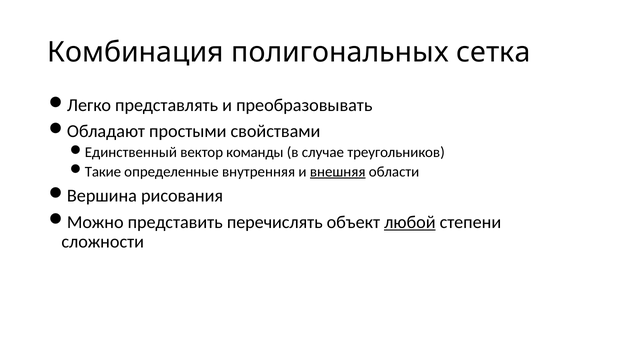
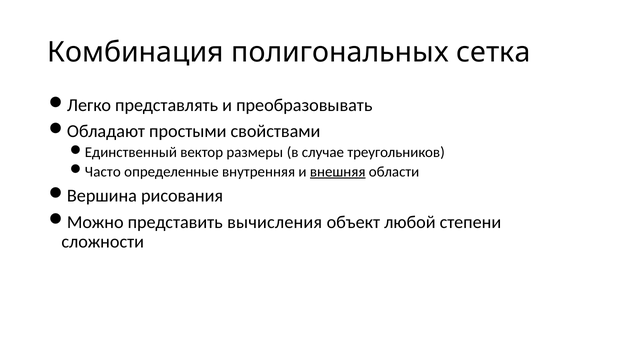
команды: команды -> размеры
Такие: Такие -> Часто
перечислять: перечислять -> вычисления
любой underline: present -> none
